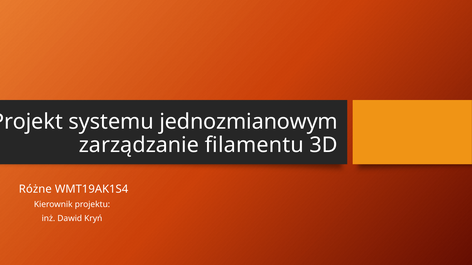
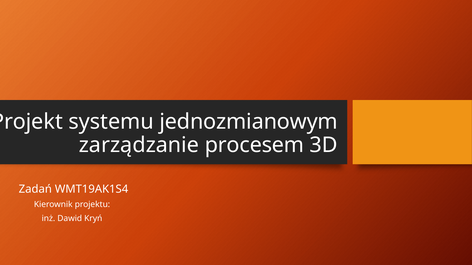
filamentu: filamentu -> procesem
Różne: Różne -> Zadań
